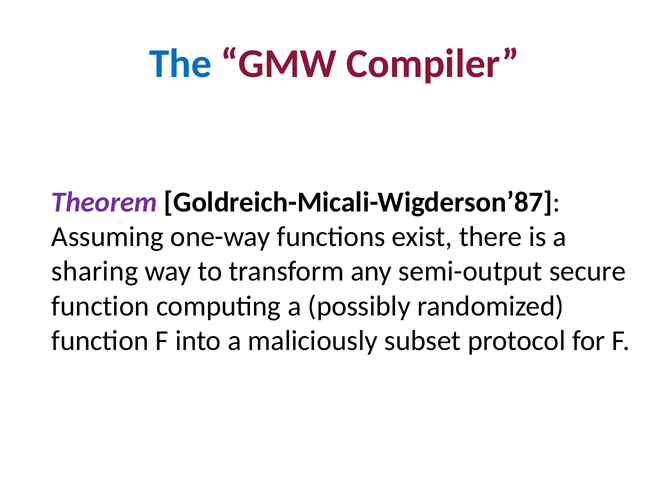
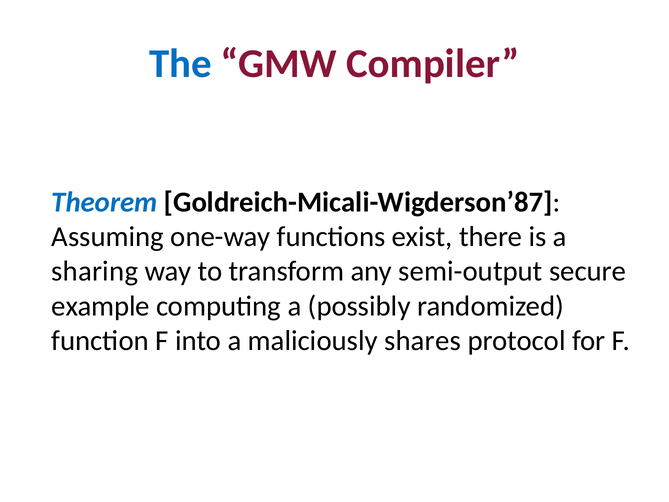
Theorem colour: purple -> blue
function at (100, 306): function -> example
subset: subset -> shares
